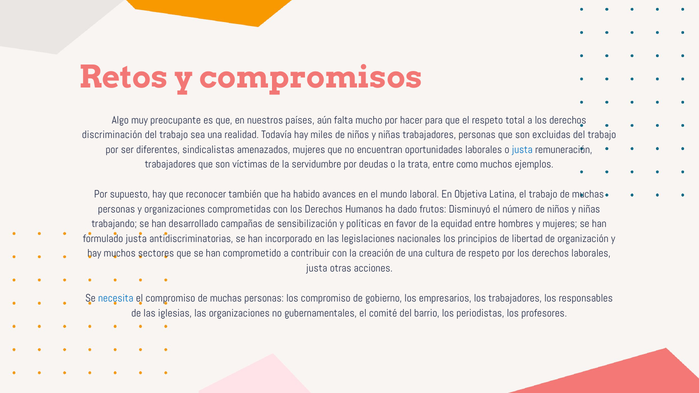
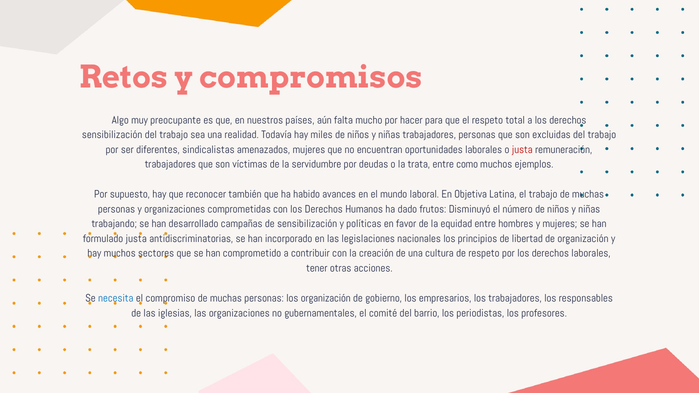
discriminación at (112, 135): discriminación -> sensibilización
justa at (522, 150) colour: blue -> red
justa at (317, 268): justa -> tener
los compromiso: compromiso -> organización
